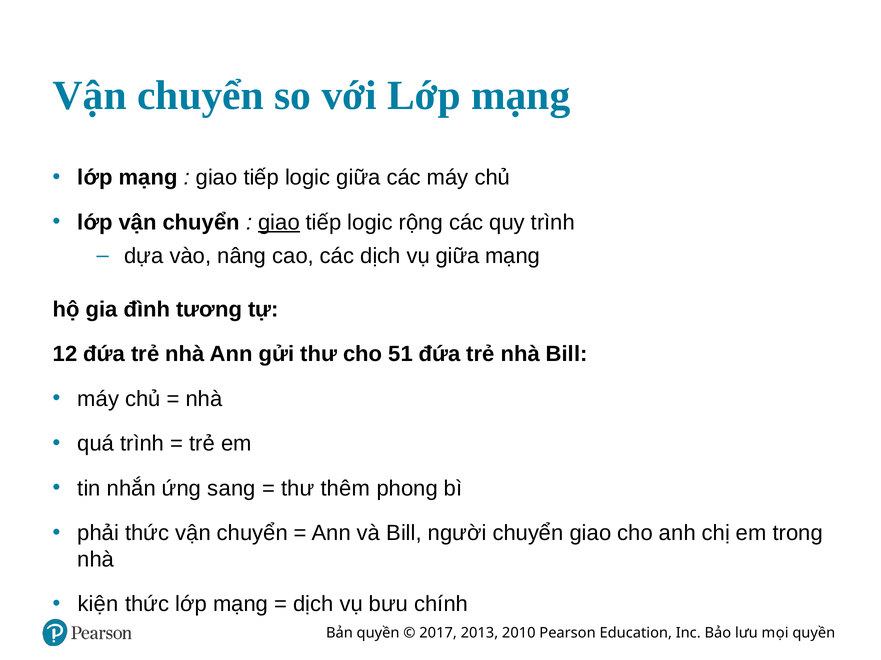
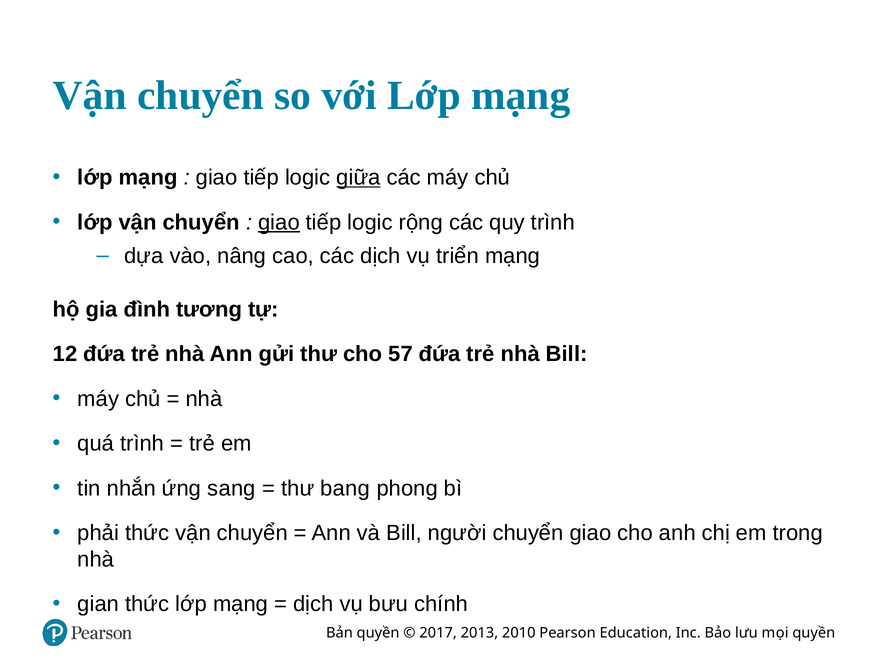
giữa at (358, 178) underline: none -> present
vụ giữa: giữa -> triển
51: 51 -> 57
thêm: thêm -> bang
kiện: kiện -> gian
